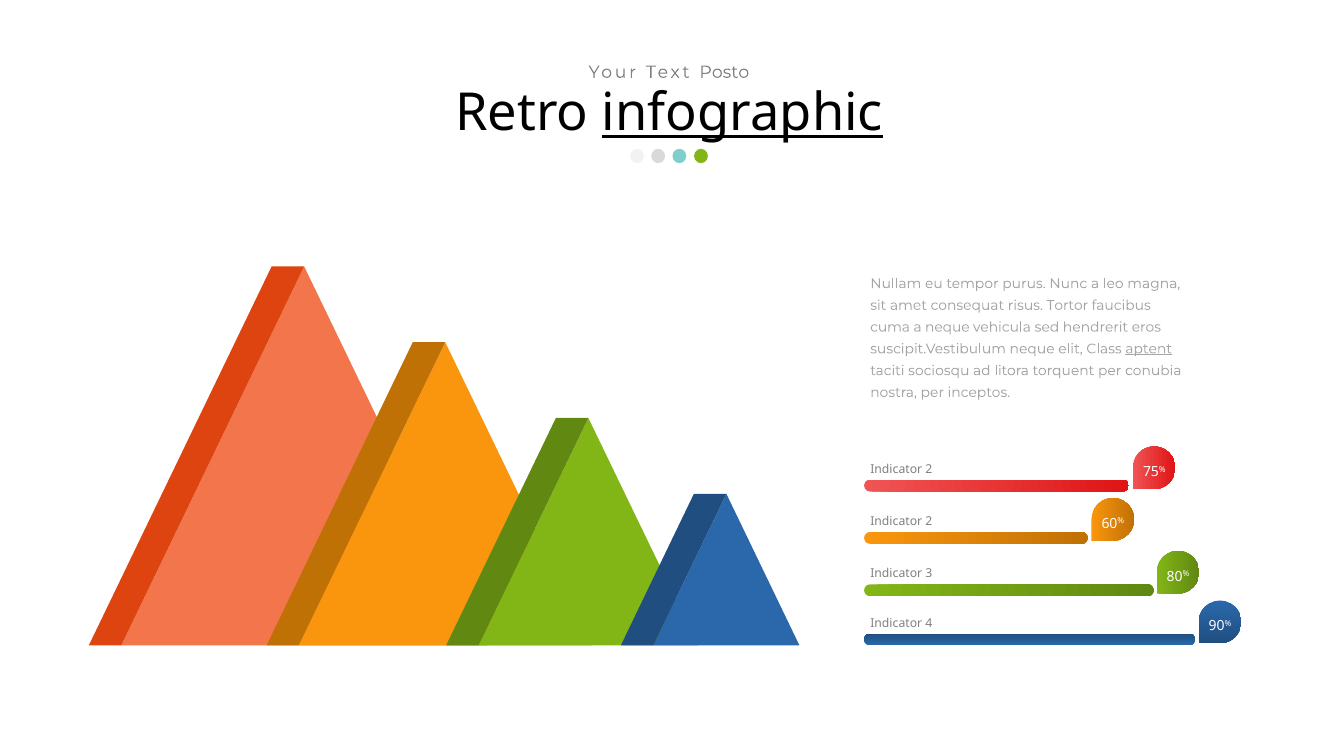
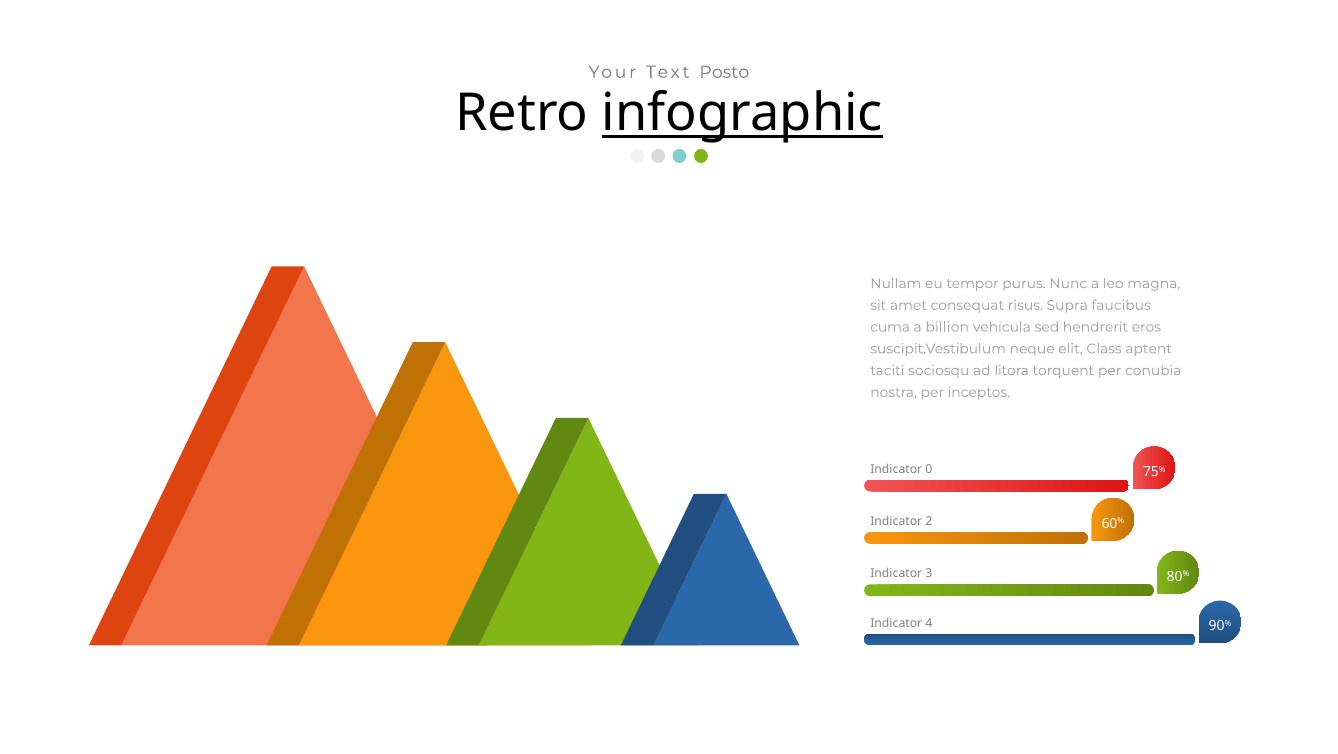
Tortor: Tortor -> Supra
a neque: neque -> billion
aptent underline: present -> none
2 at (929, 469): 2 -> 0
